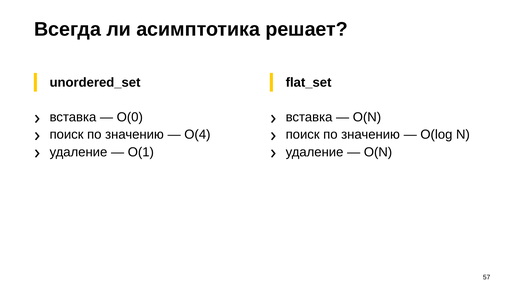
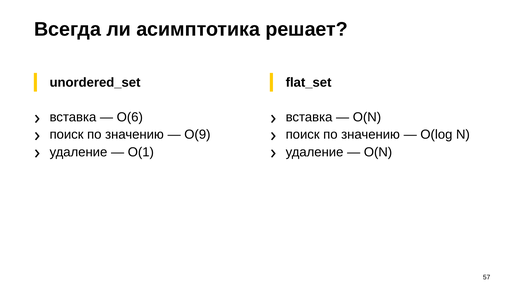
O(0: O(0 -> O(6
O(4: O(4 -> O(9
